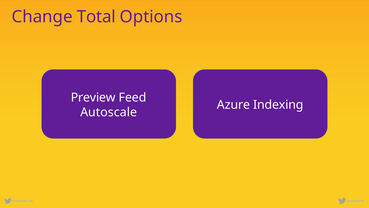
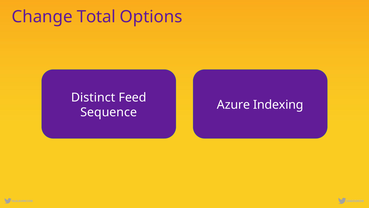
Preview: Preview -> Distinct
Autoscale: Autoscale -> Sequence
